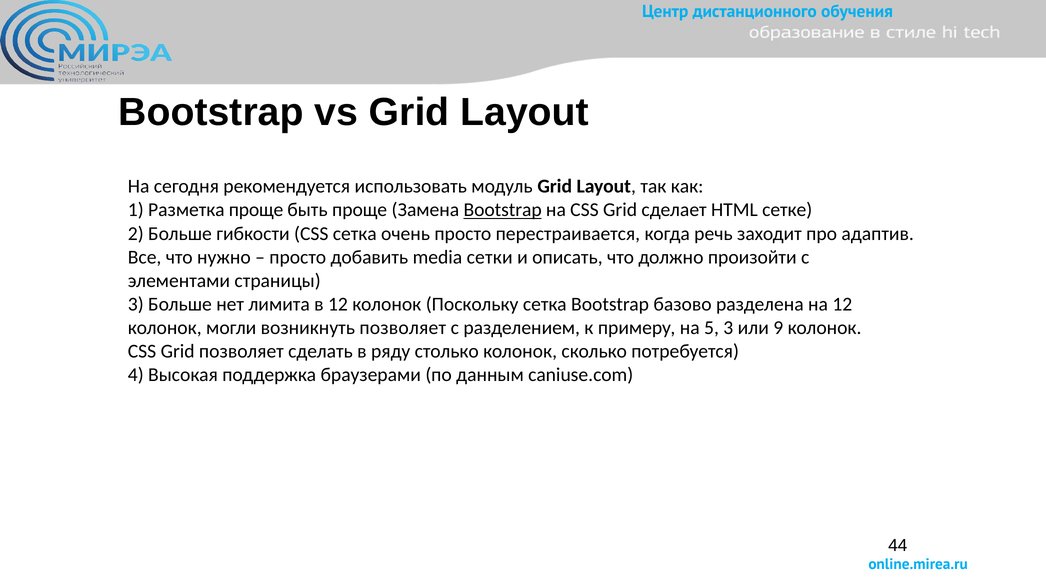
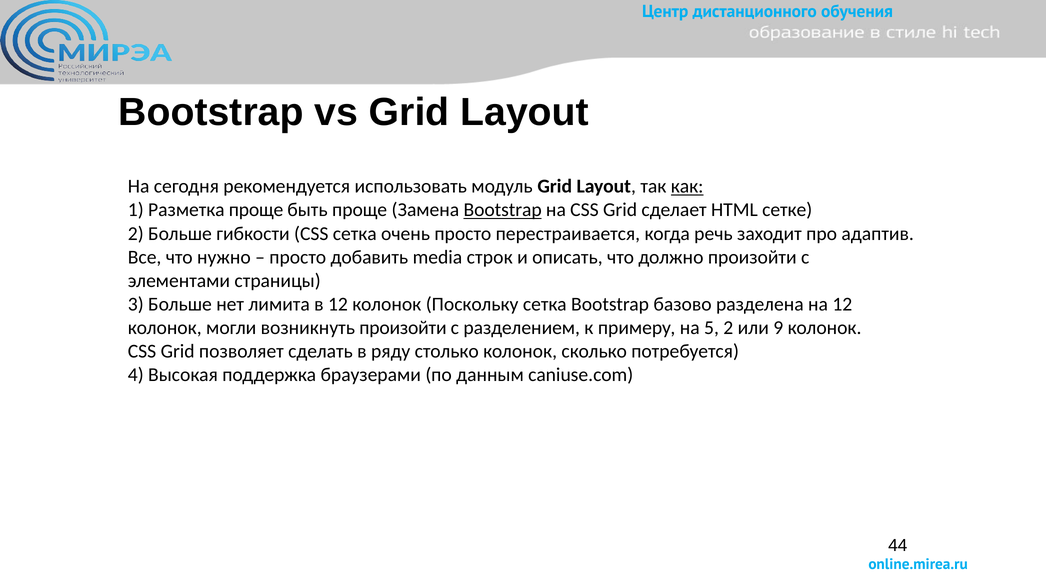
как underline: none -> present
сетки: сетки -> строк
возникнуть позволяет: позволяет -> произойти
5 3: 3 -> 2
